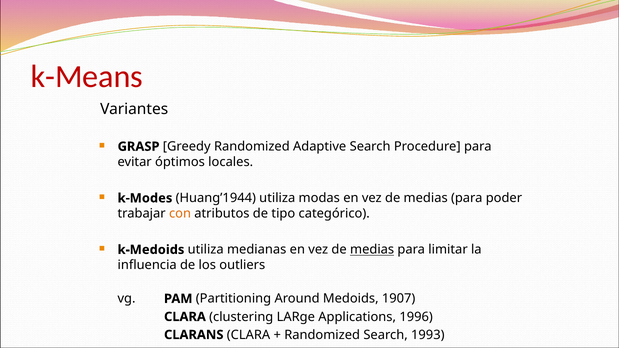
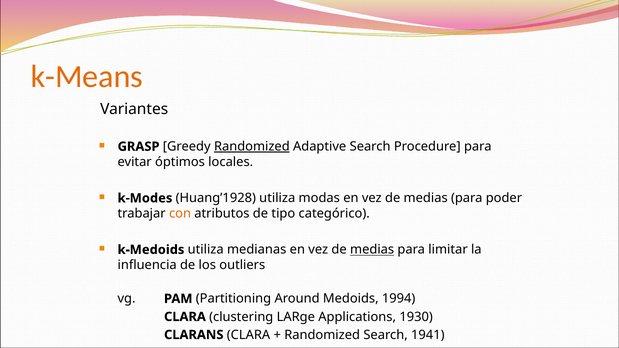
k-Means colour: red -> orange
Randomized at (252, 147) underline: none -> present
Huang’1944: Huang’1944 -> Huang’1928
1907: 1907 -> 1994
1996: 1996 -> 1930
1993: 1993 -> 1941
